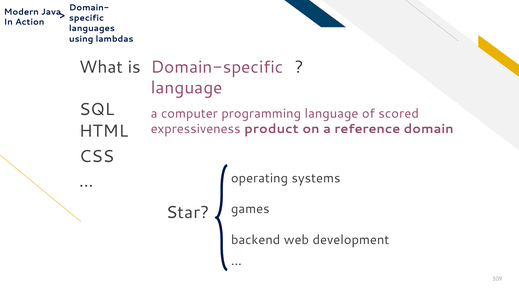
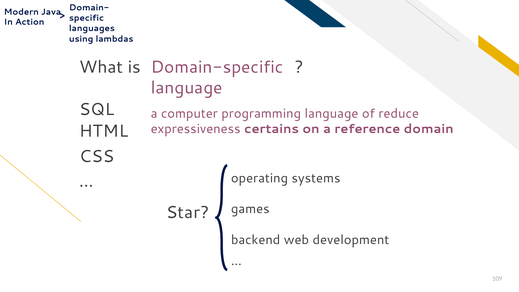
scored: scored -> reduce
product: product -> certains
